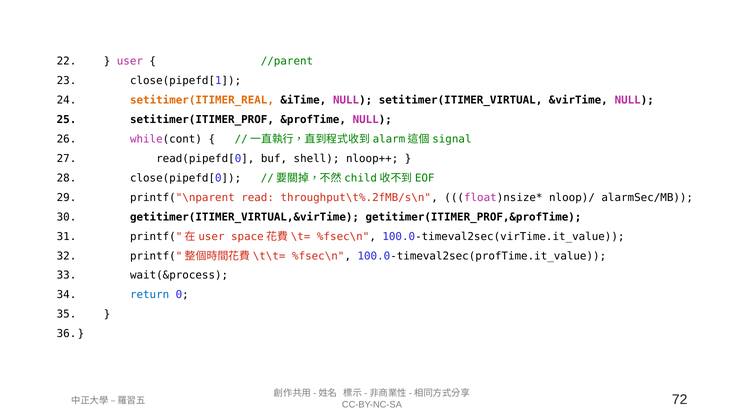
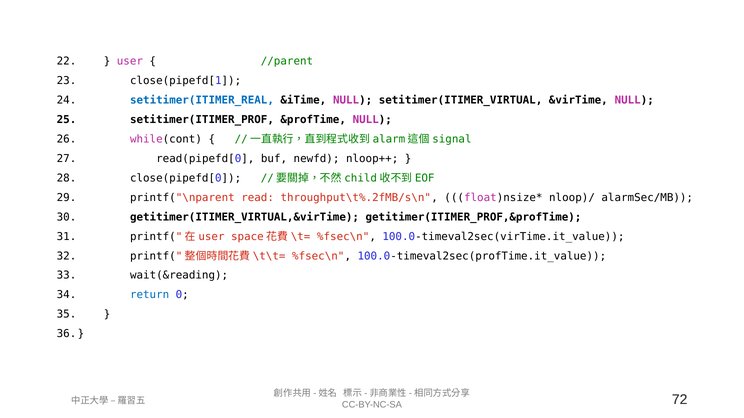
setitimer(ITIMER_REAL colour: orange -> blue
shell: shell -> newfd
wait(&process: wait(&process -> wait(&reading
